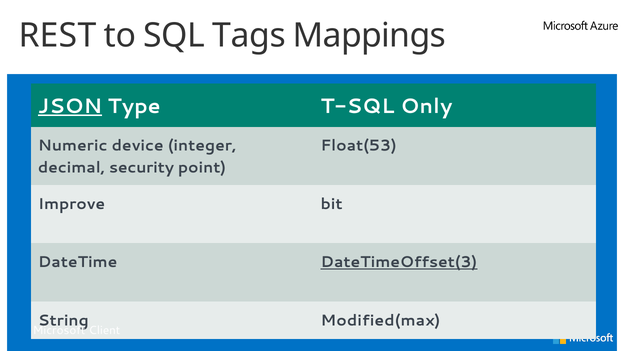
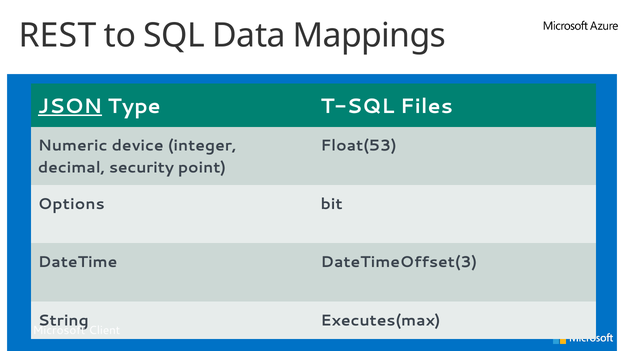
Tags: Tags -> Data
Only: Only -> Files
Improve: Improve -> Options
DateTimeOffset(3 underline: present -> none
Modified(max: Modified(max -> Executes(max
